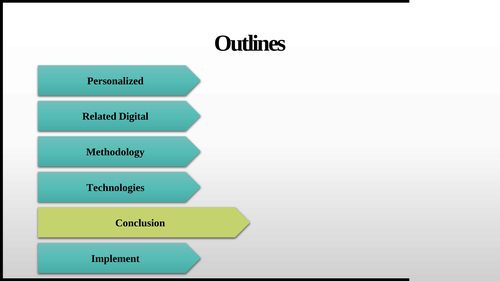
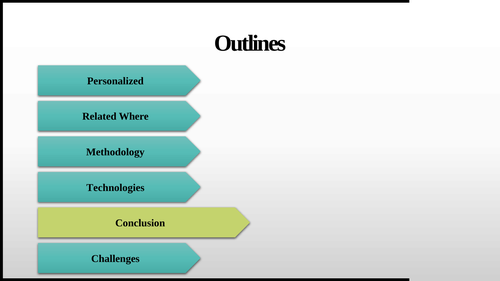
Digital: Digital -> Where
Implement: Implement -> Challenges
